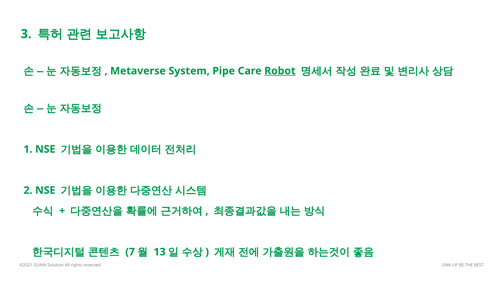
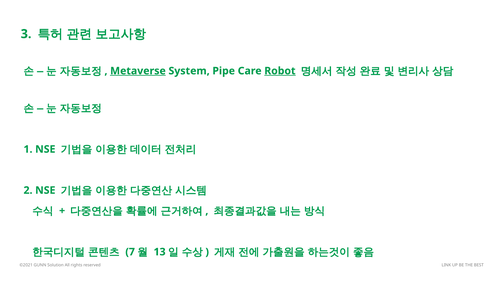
Metaverse underline: none -> present
